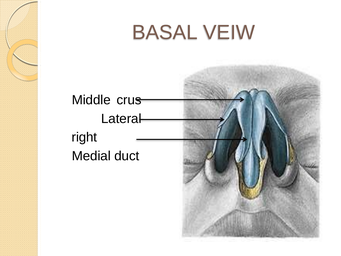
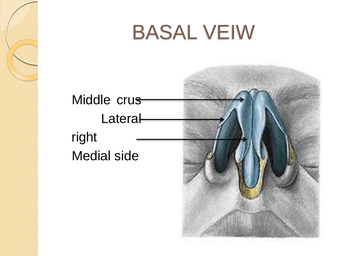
duct: duct -> side
